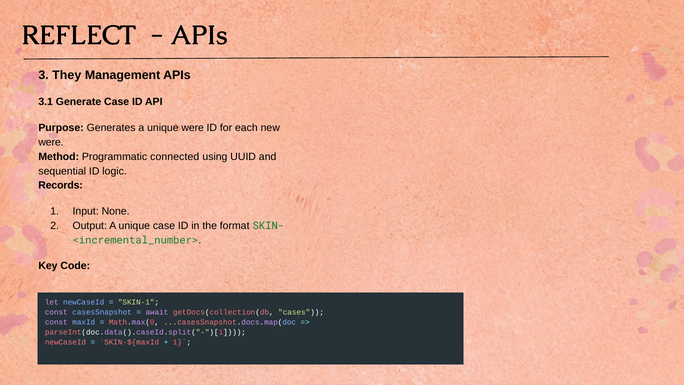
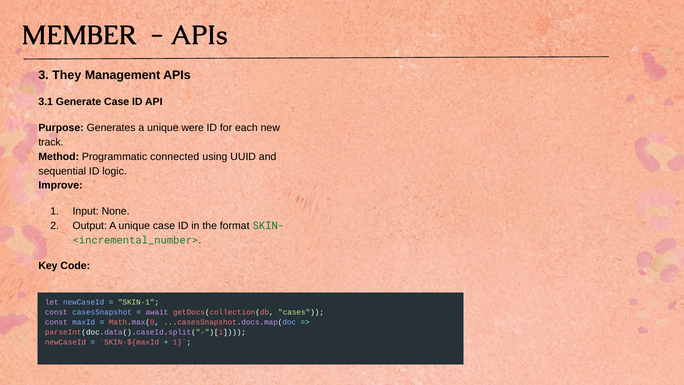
REFLECT: REFLECT -> MEMBER
were at (51, 142): were -> track
Records: Records -> Improve
